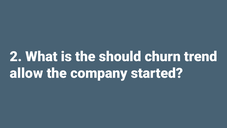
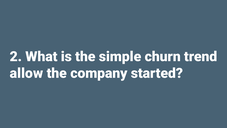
should: should -> simple
